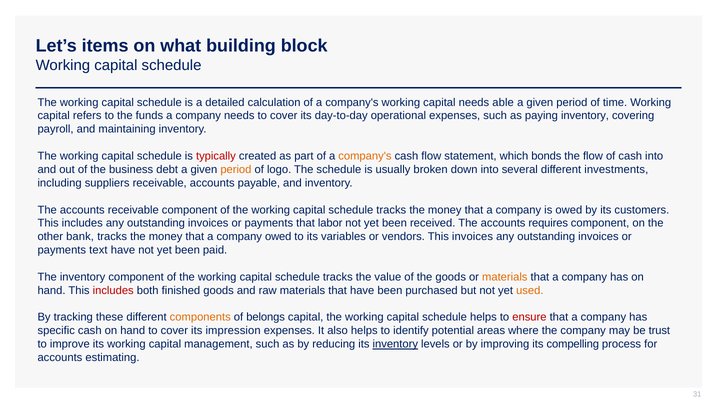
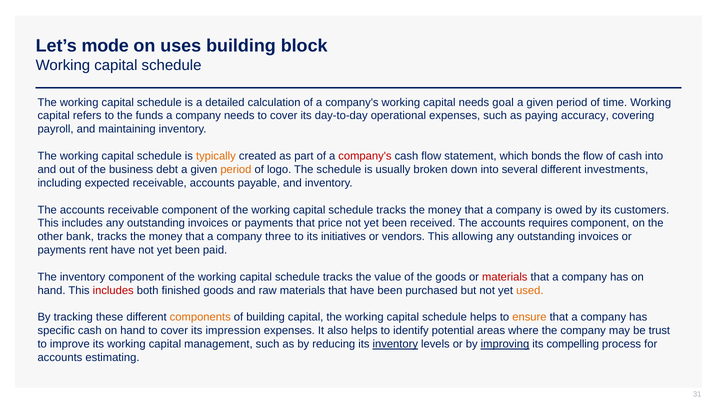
items: items -> mode
what: what -> uses
able: able -> goal
paying inventory: inventory -> accuracy
typically colour: red -> orange
company's at (365, 156) colour: orange -> red
suppliers: suppliers -> expected
labor: labor -> price
company owed: owed -> three
variables: variables -> initiatives
This invoices: invoices -> allowing
text: text -> rent
materials at (505, 277) colour: orange -> red
of belongs: belongs -> building
ensure colour: red -> orange
improving underline: none -> present
